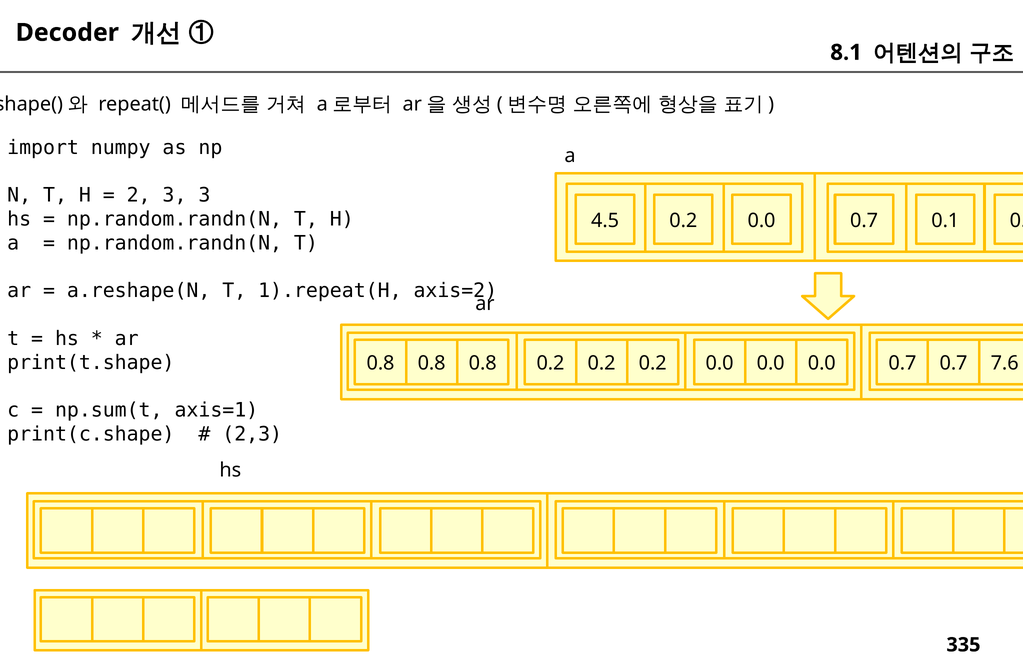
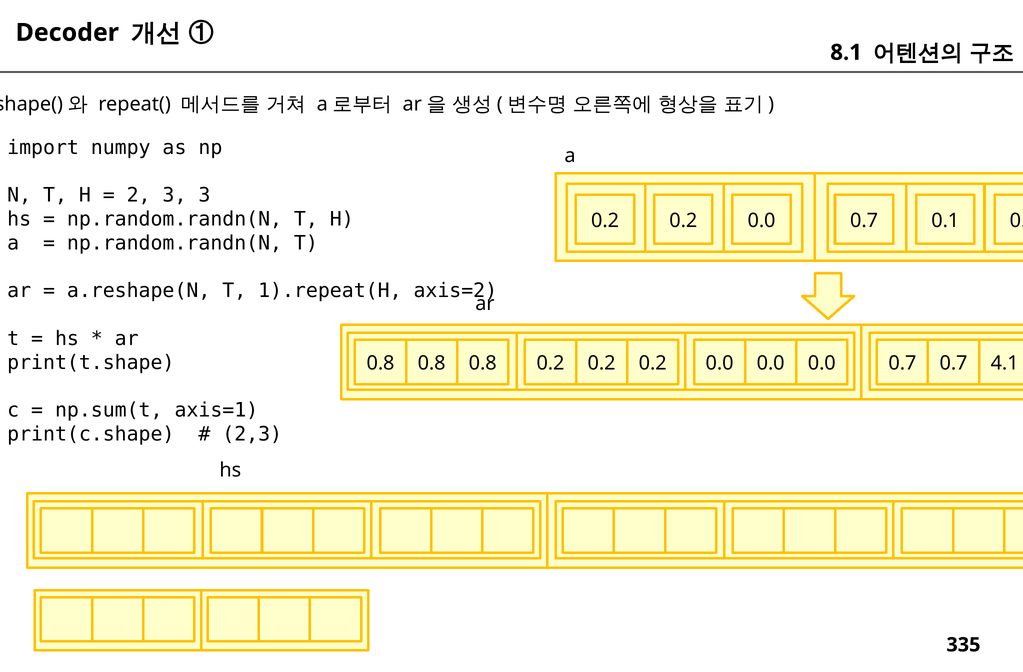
4.5 at (605, 221): 4.5 -> 0.2
7.6: 7.6 -> 4.1
